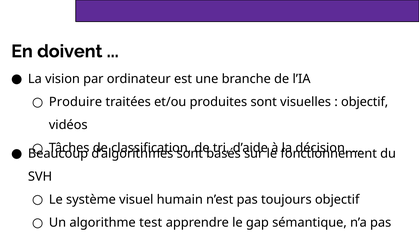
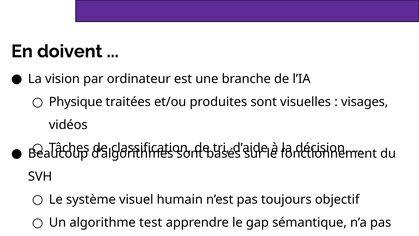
Produire: Produire -> Physique
objectif at (365, 102): objectif -> visages
